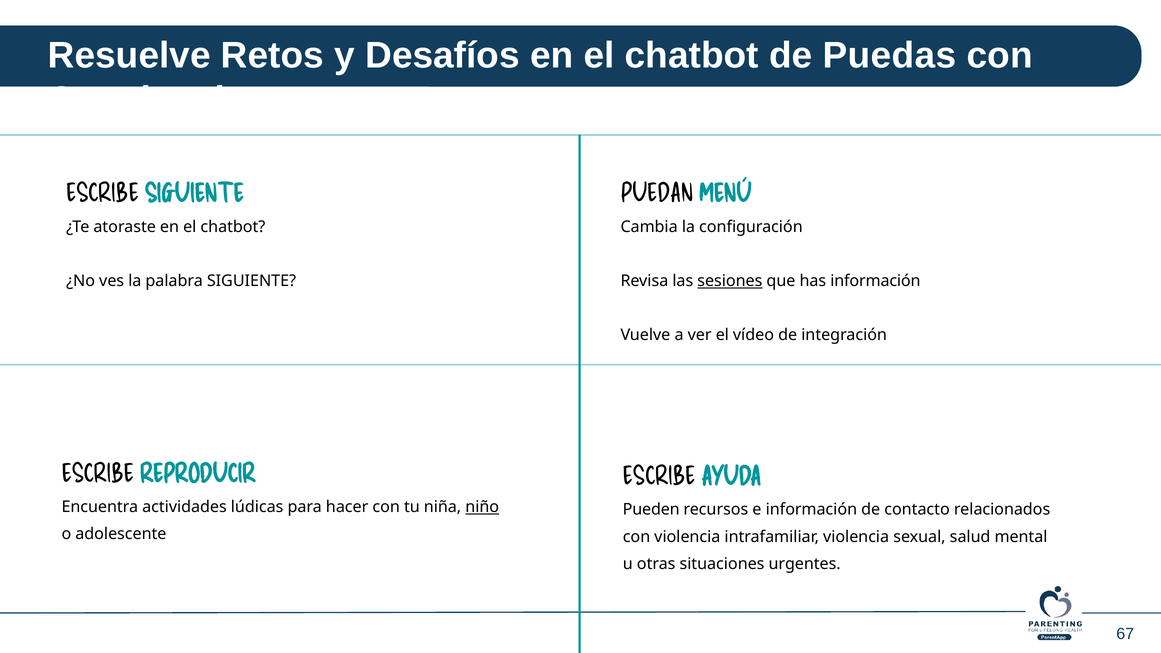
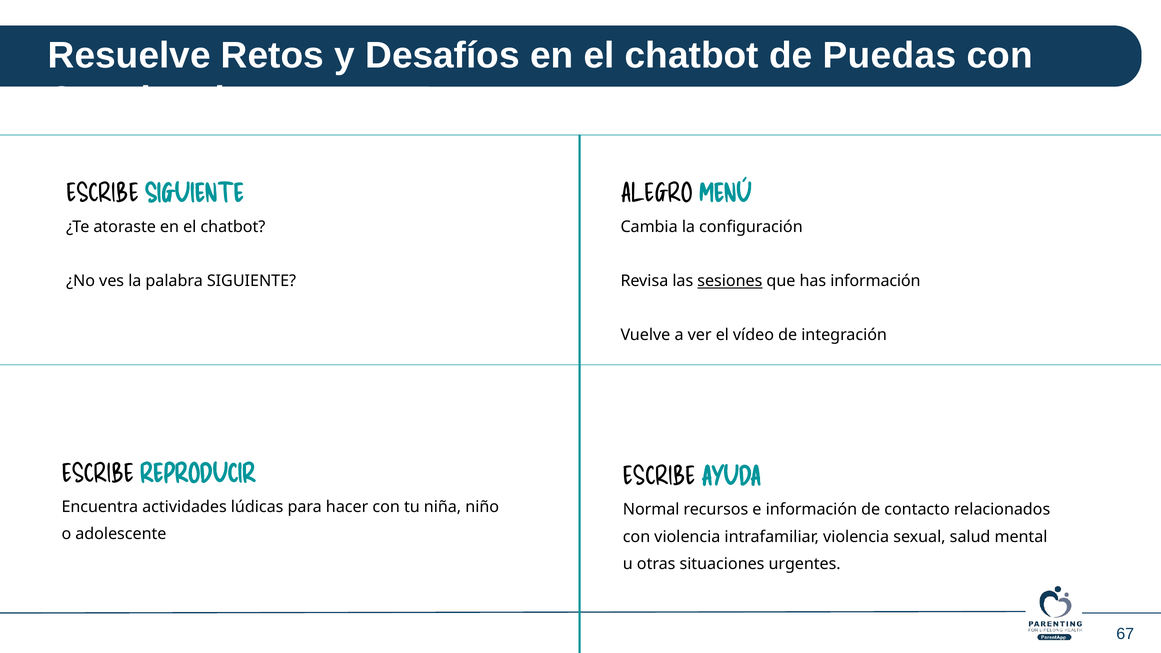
PUEDAN: PUEDAN -> ALEGRO
niño underline: present -> none
Pueden: Pueden -> Normal
